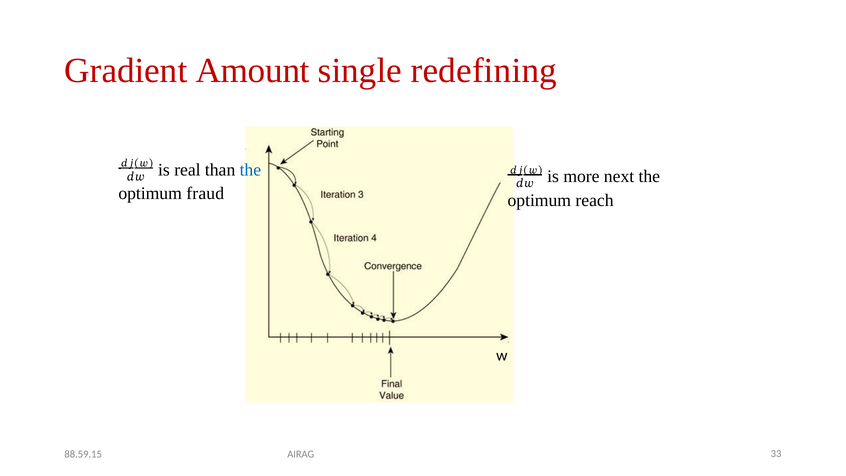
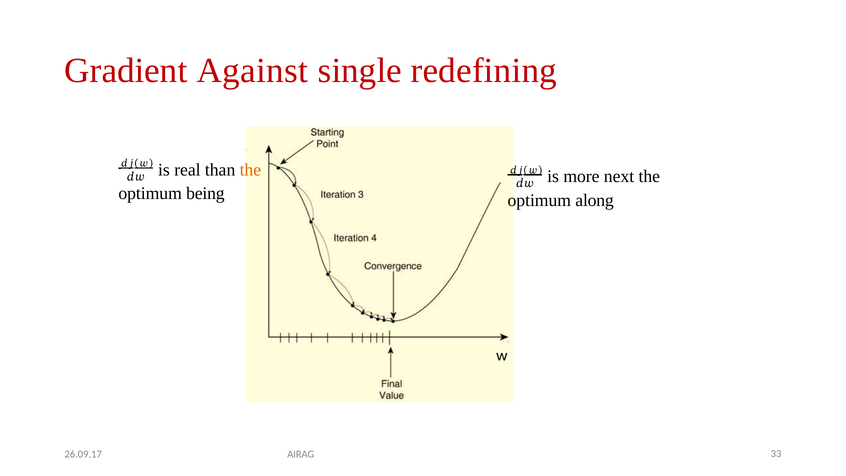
Amount: Amount -> Against
the at (250, 170) colour: blue -> orange
fraud: fraud -> being
reach: reach -> along
88.59.15: 88.59.15 -> 26.09.17
